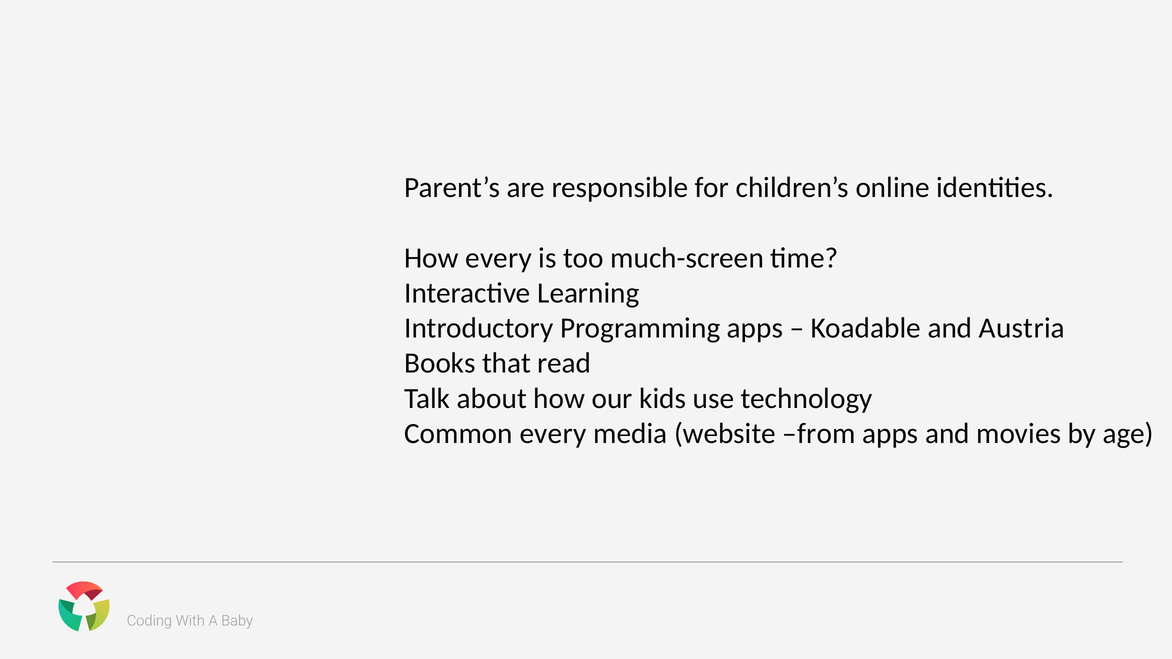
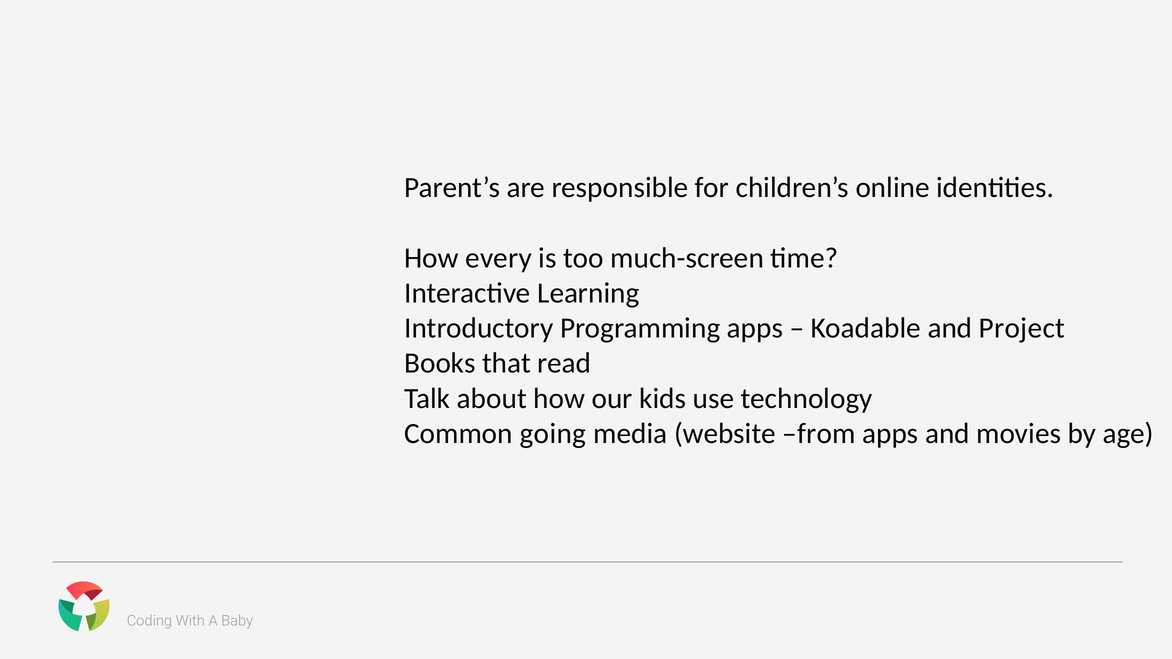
Austria: Austria -> Project
Common every: every -> going
